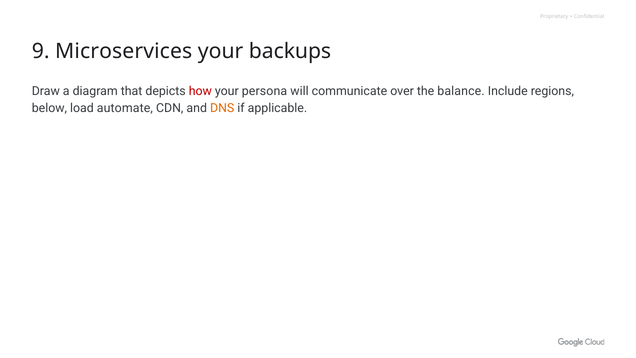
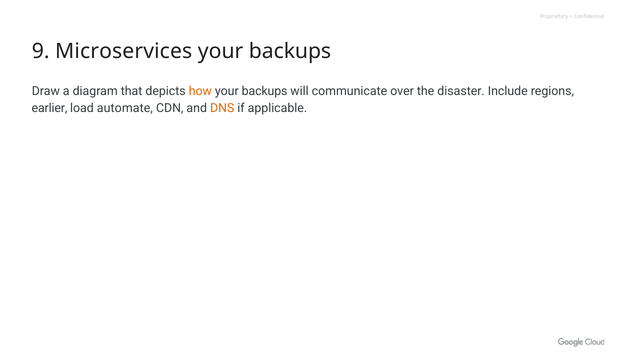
how colour: red -> orange
persona at (264, 91): persona -> backups
balance: balance -> disaster
below: below -> earlier
